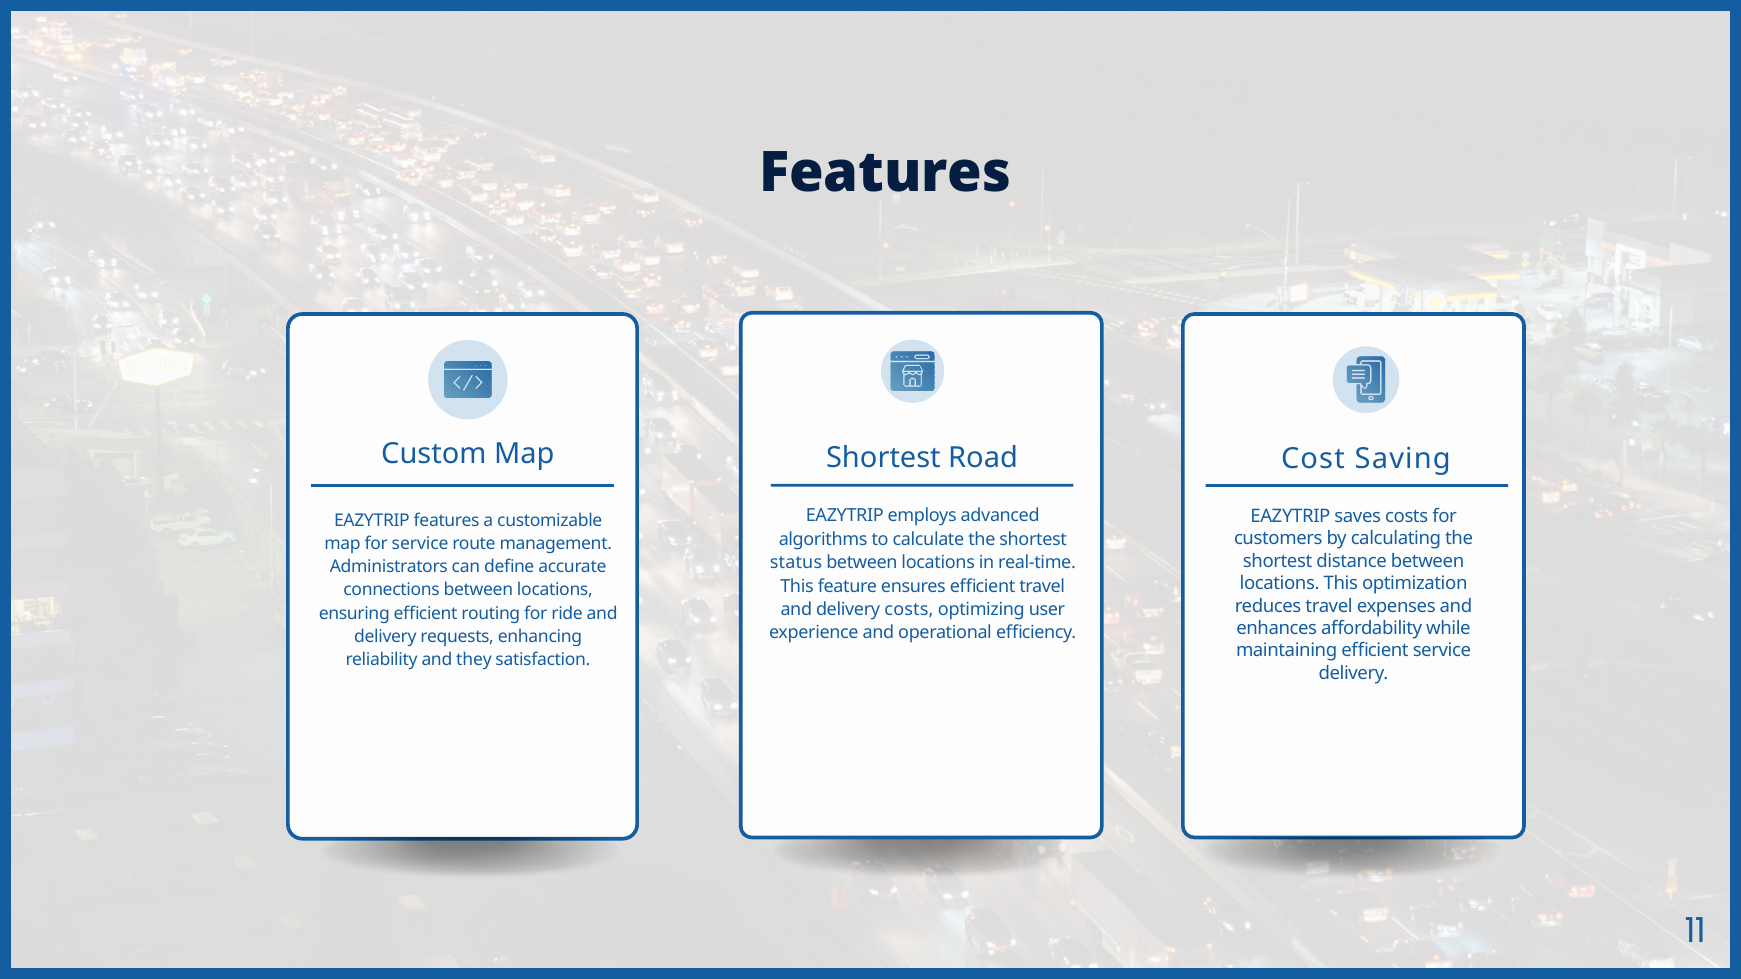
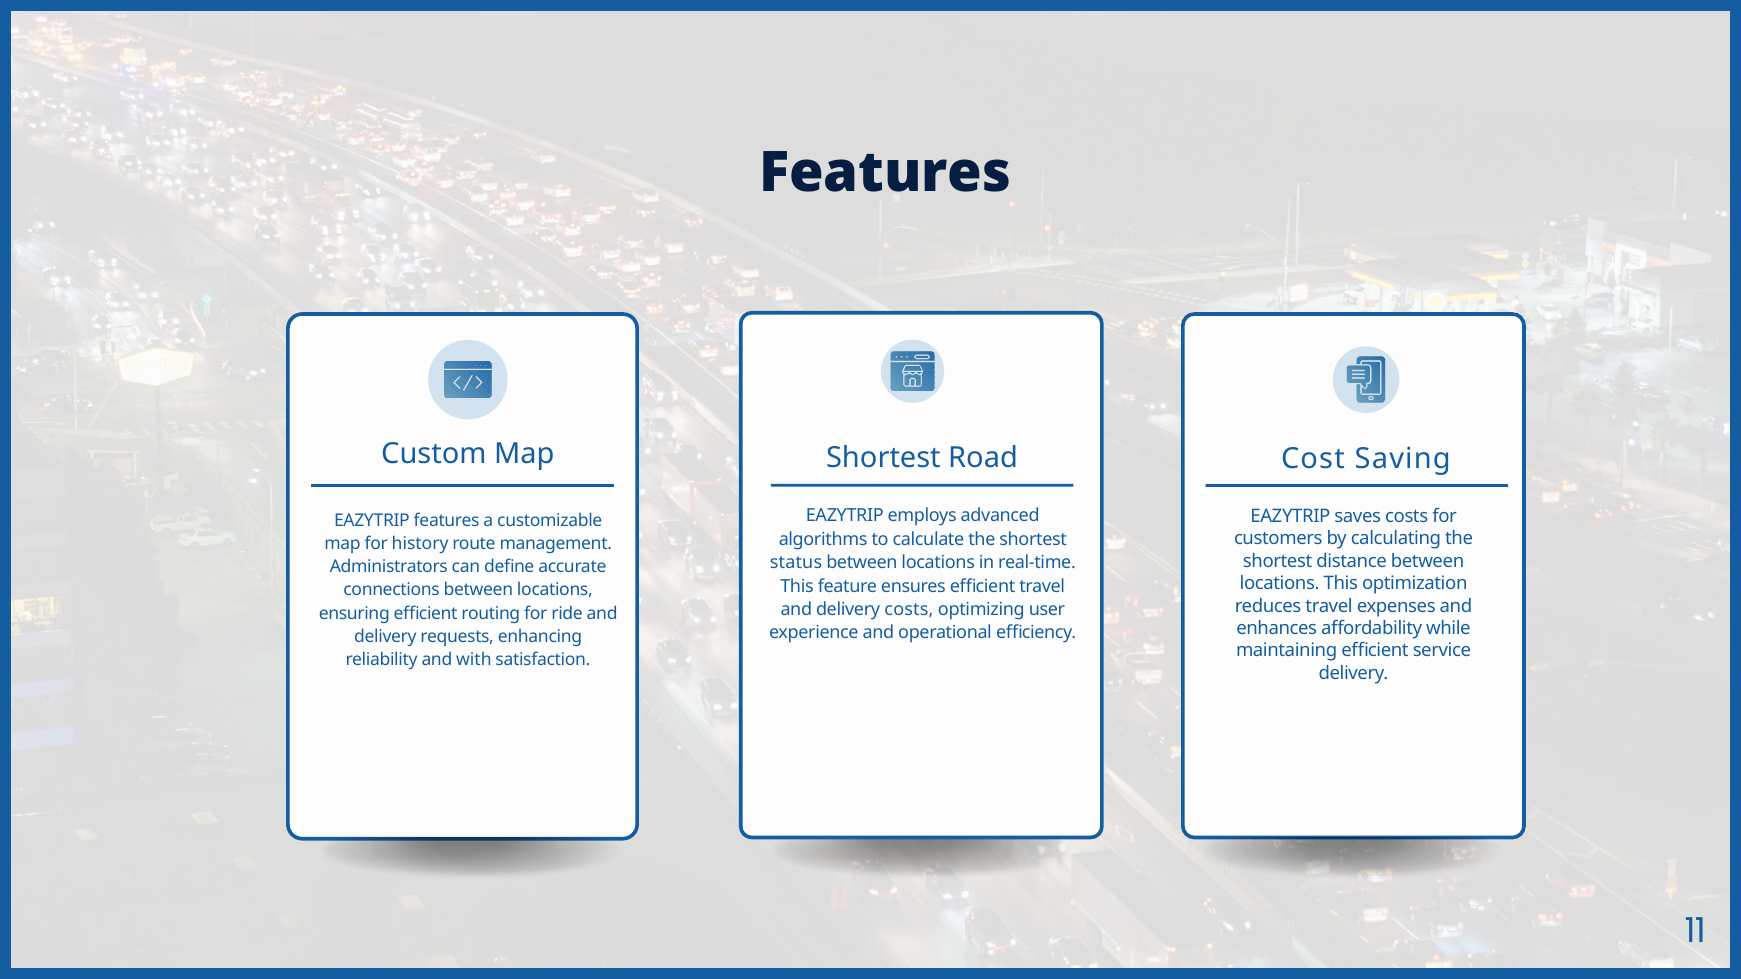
for service: service -> history
they: they -> with
